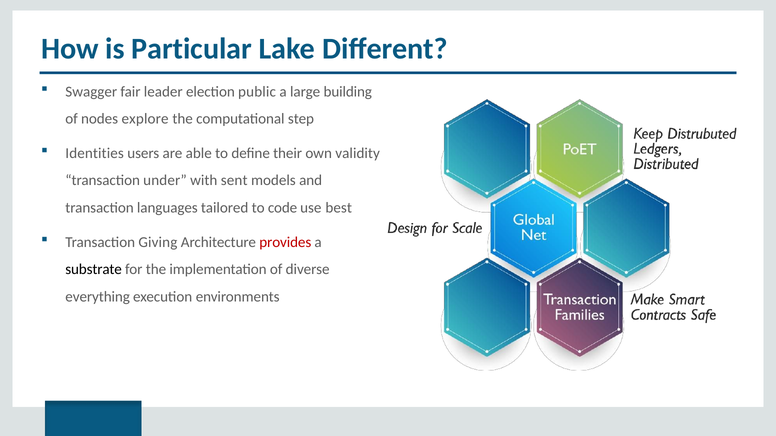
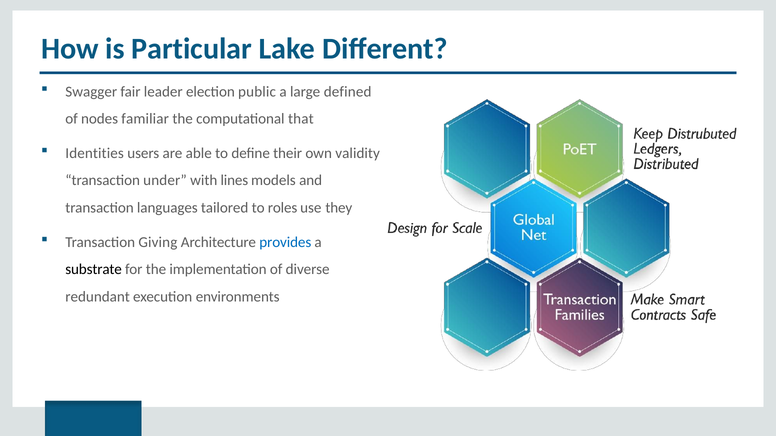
building: building -> defined
explore: explore -> familiar
step: step -> that
sent: sent -> lines
code: code -> roles
best: best -> they
provides colour: red -> blue
everything: everything -> redundant
